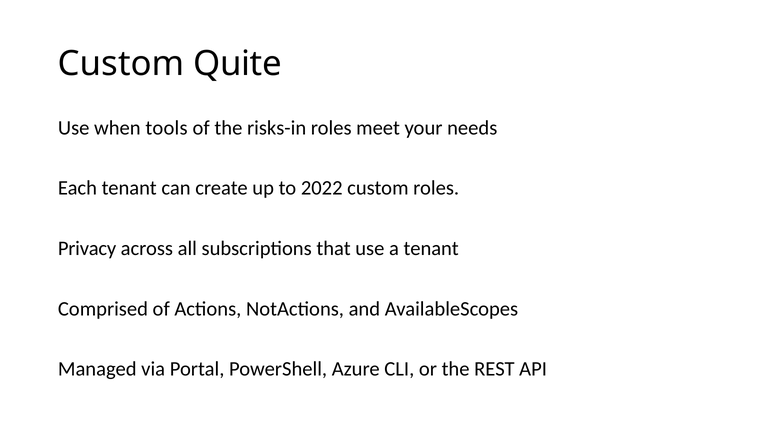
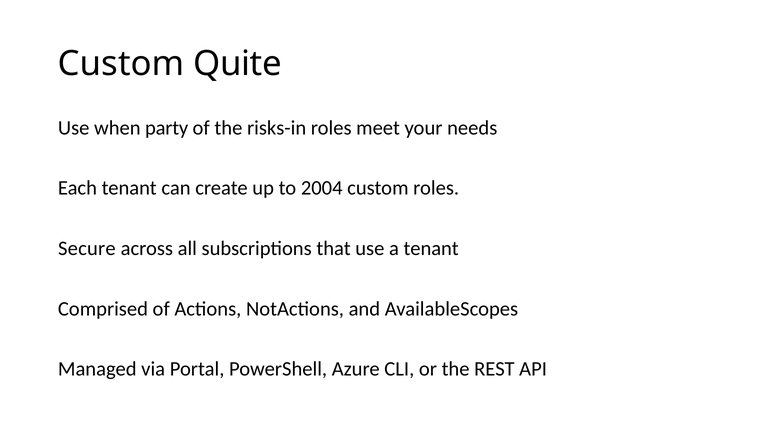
tools: tools -> party
2022: 2022 -> 2004
Privacy: Privacy -> Secure
